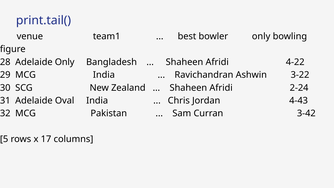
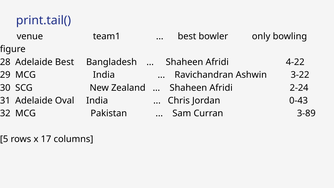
Adelaide Only: Only -> Best
4-43: 4-43 -> 0-43
3-42: 3-42 -> 3-89
